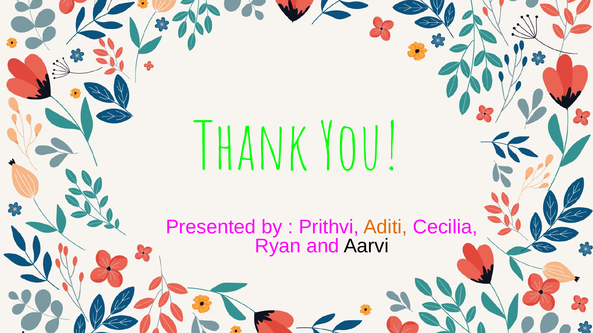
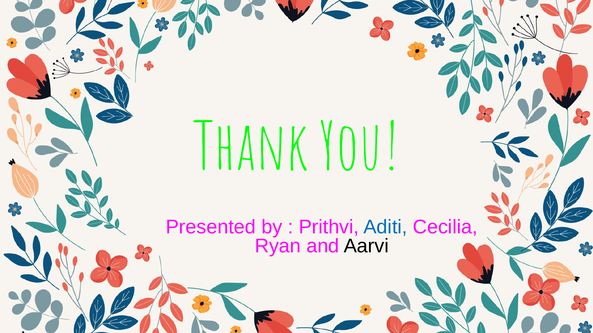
Aditi colour: orange -> blue
